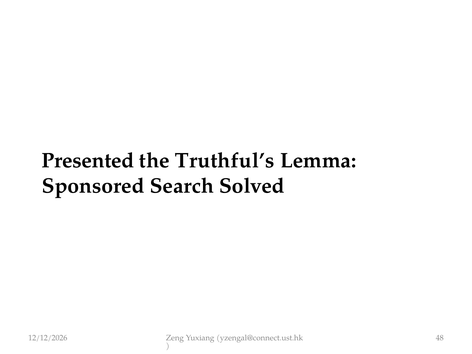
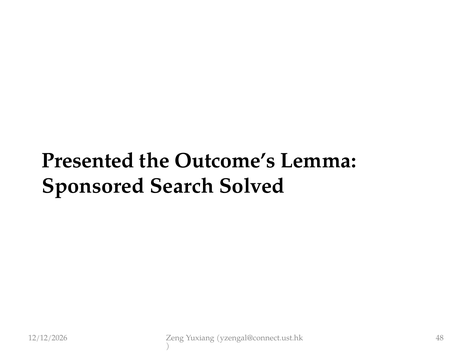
Truthful’s: Truthful’s -> Outcome’s
